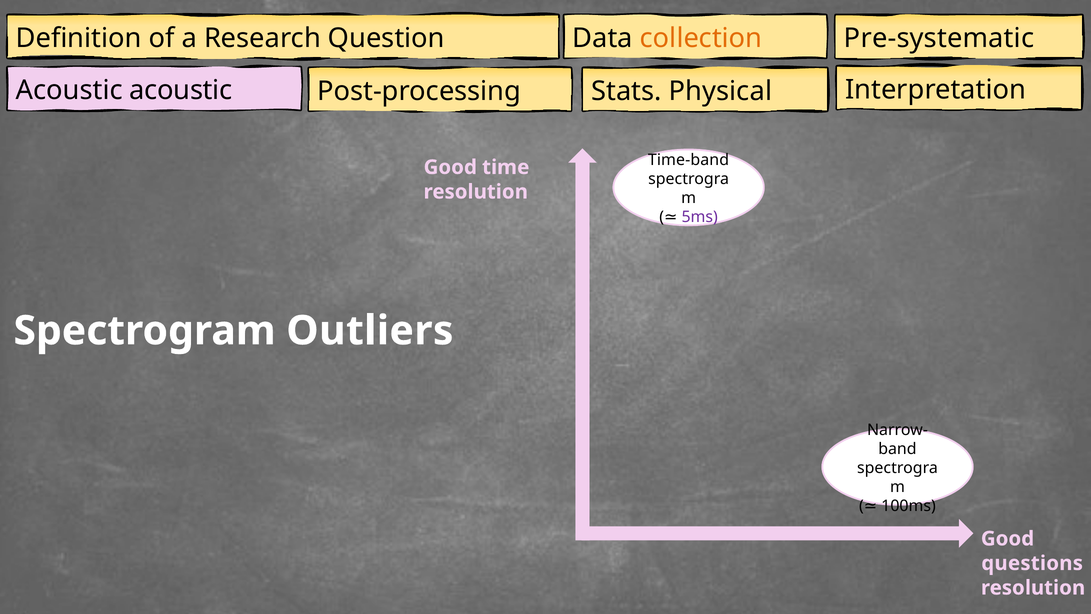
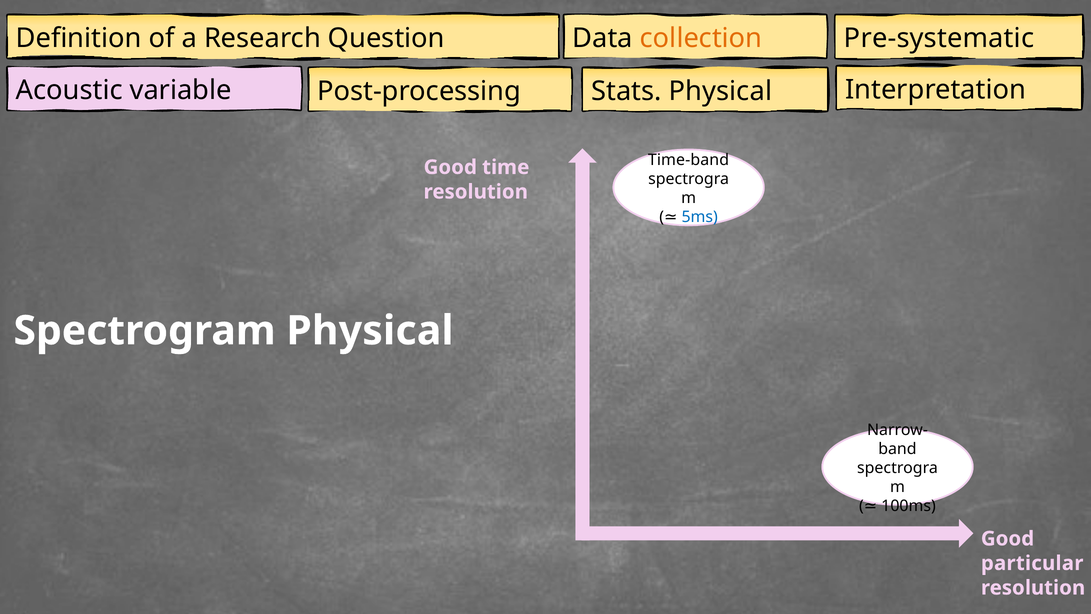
Acoustic acoustic: acoustic -> variable
5ms colour: purple -> blue
Spectrogram Outliers: Outliers -> Physical
questions: questions -> particular
